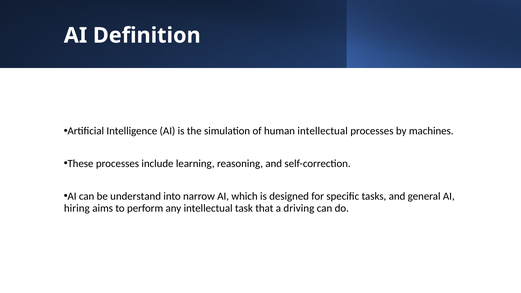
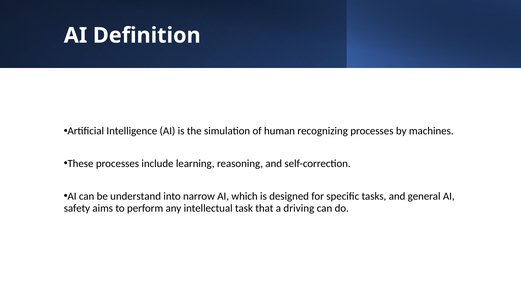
human intellectual: intellectual -> recognizing
hiring: hiring -> safety
